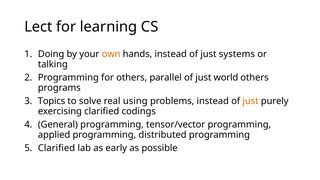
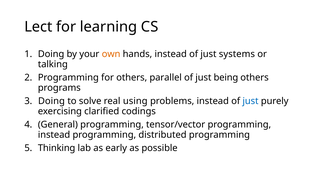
world: world -> being
Topics at (52, 101): Topics -> Doing
just at (251, 101) colour: orange -> blue
applied at (54, 135): applied -> instead
Clarified at (57, 148): Clarified -> Thinking
